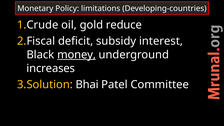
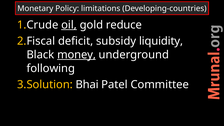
oil underline: none -> present
interest: interest -> liquidity
increases: increases -> following
